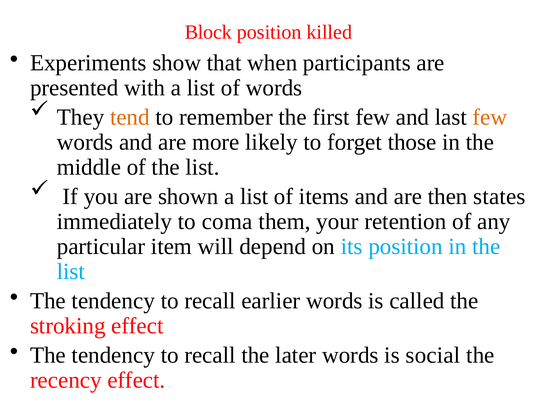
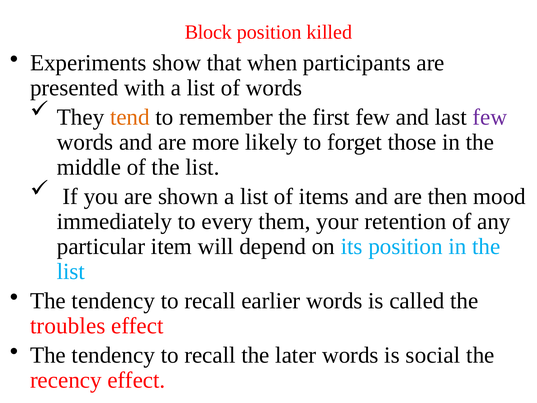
few at (490, 117) colour: orange -> purple
states: states -> mood
coma: coma -> every
stroking: stroking -> troubles
